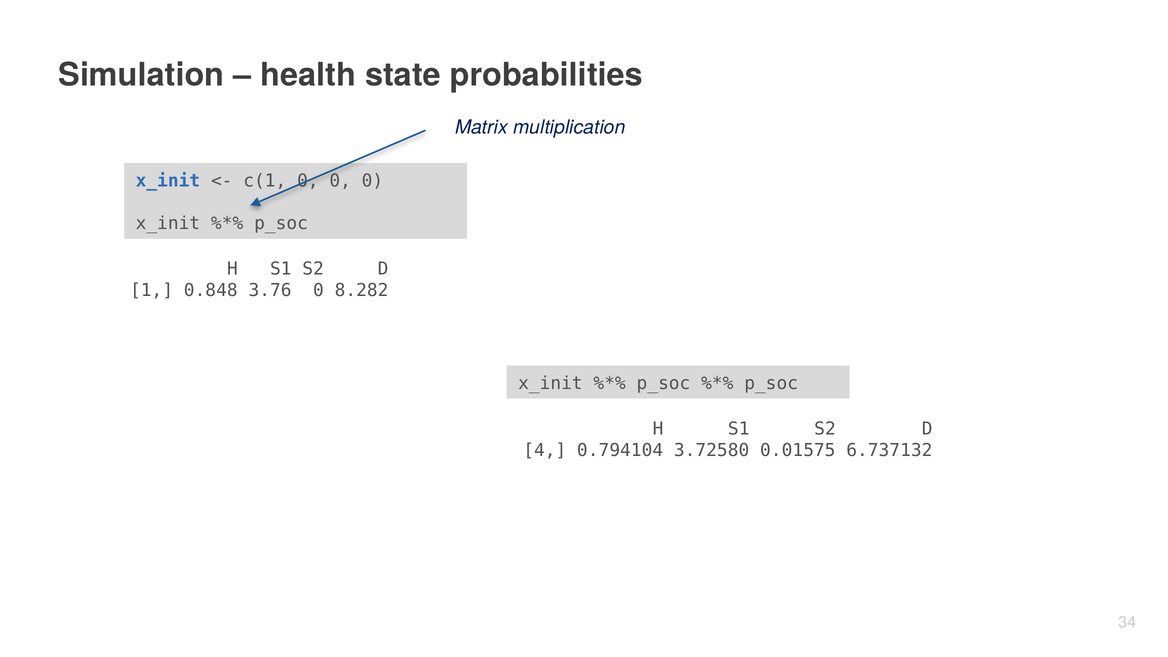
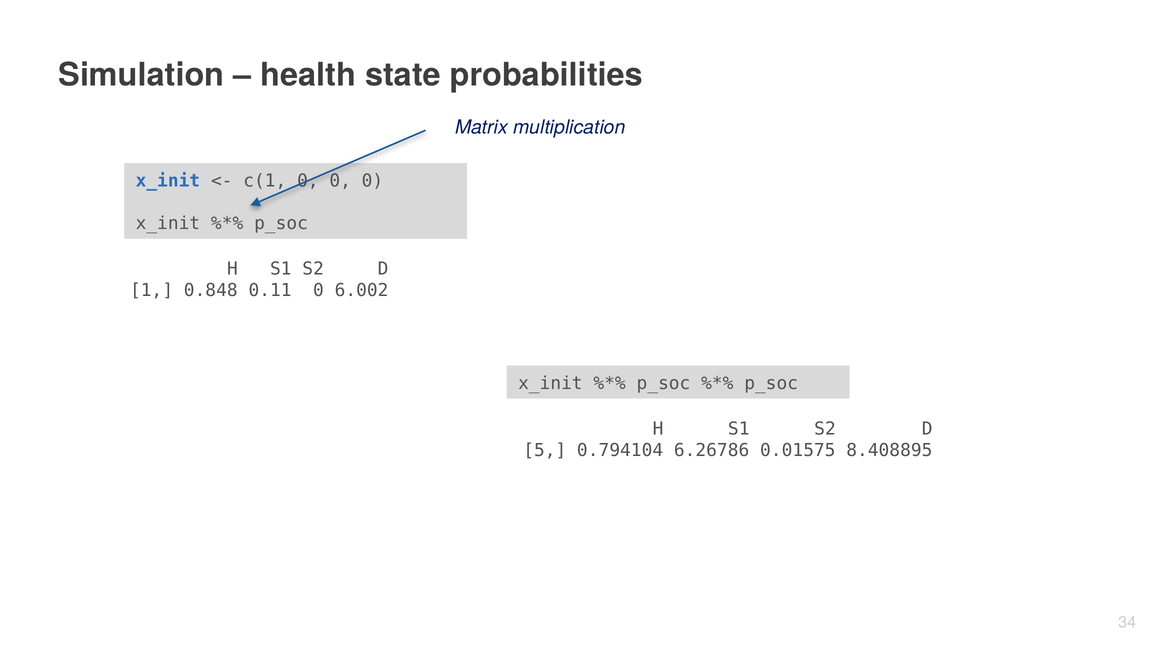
3.76: 3.76 -> 0.11
8.282: 8.282 -> 6.002
4: 4 -> 5
3.72580: 3.72580 -> 6.26786
6.737132: 6.737132 -> 8.408895
